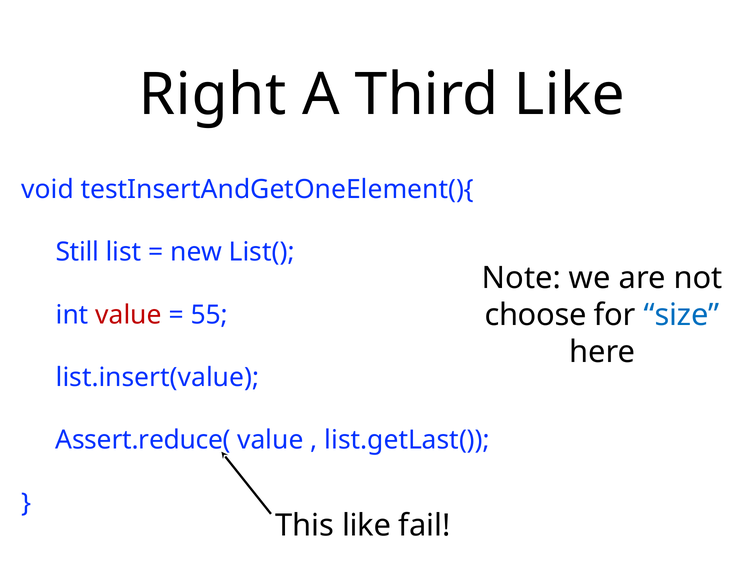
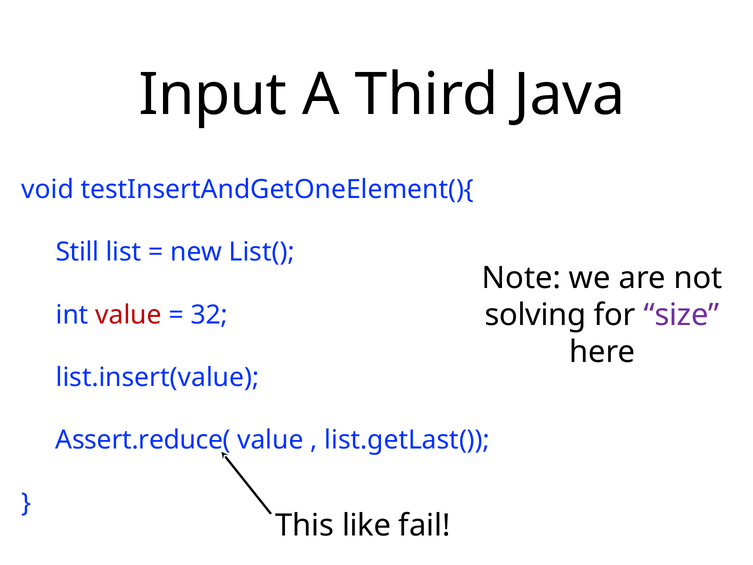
Right: Right -> Input
Third Like: Like -> Java
choose: choose -> solving
size colour: blue -> purple
55: 55 -> 32
